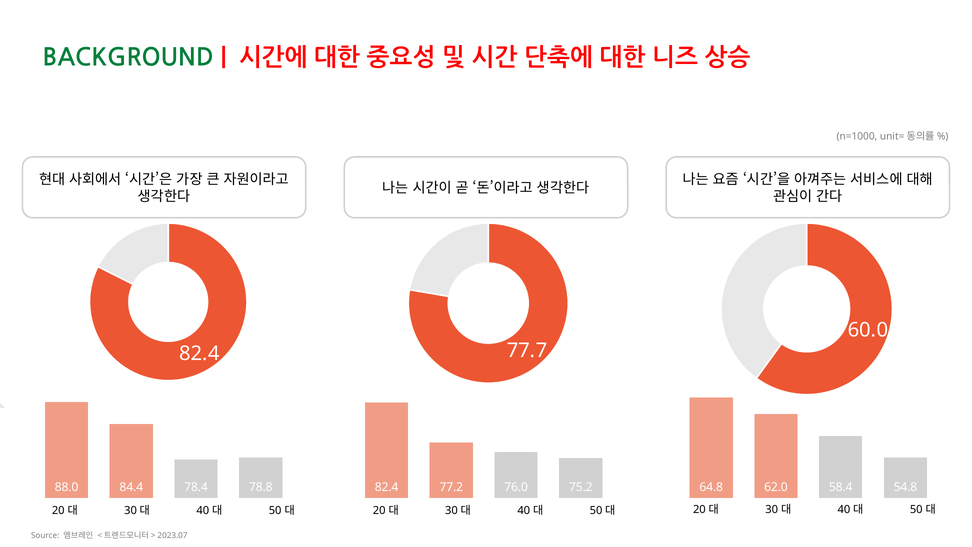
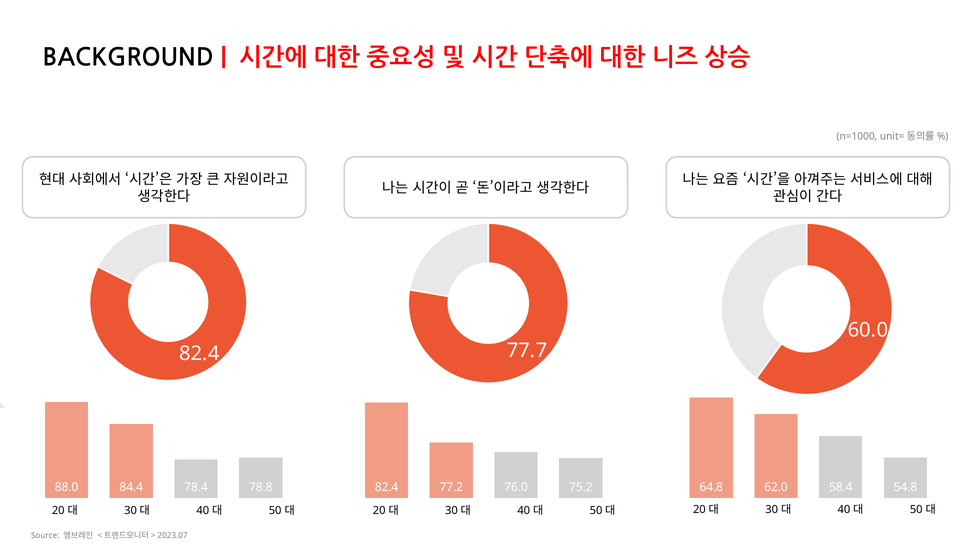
BACKGROUND colour: green -> black
